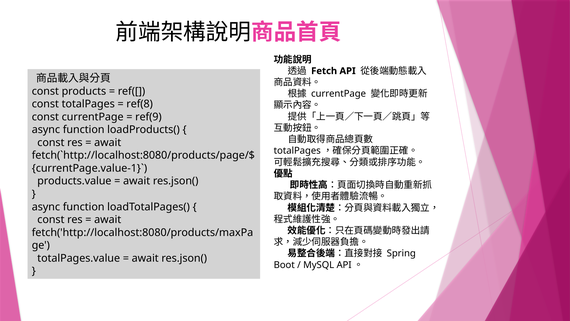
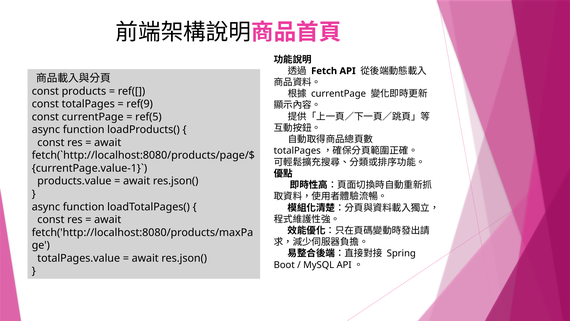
ref(8: ref(8 -> ref(9
ref(9: ref(9 -> ref(5
